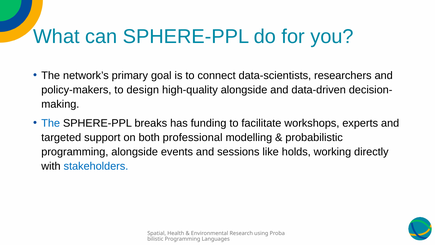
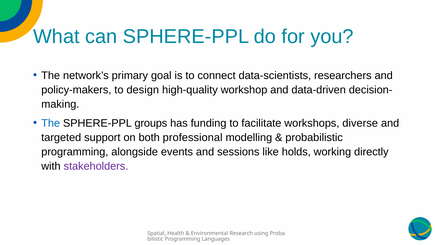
high-quality alongside: alongside -> workshop
breaks: breaks -> groups
experts: experts -> diverse
stakeholders colour: blue -> purple
